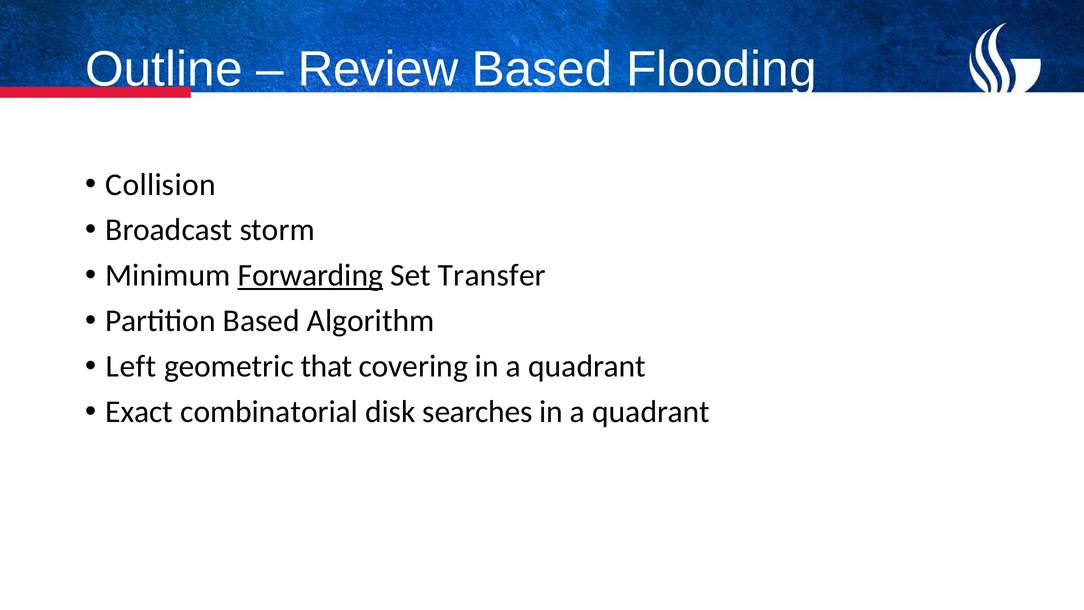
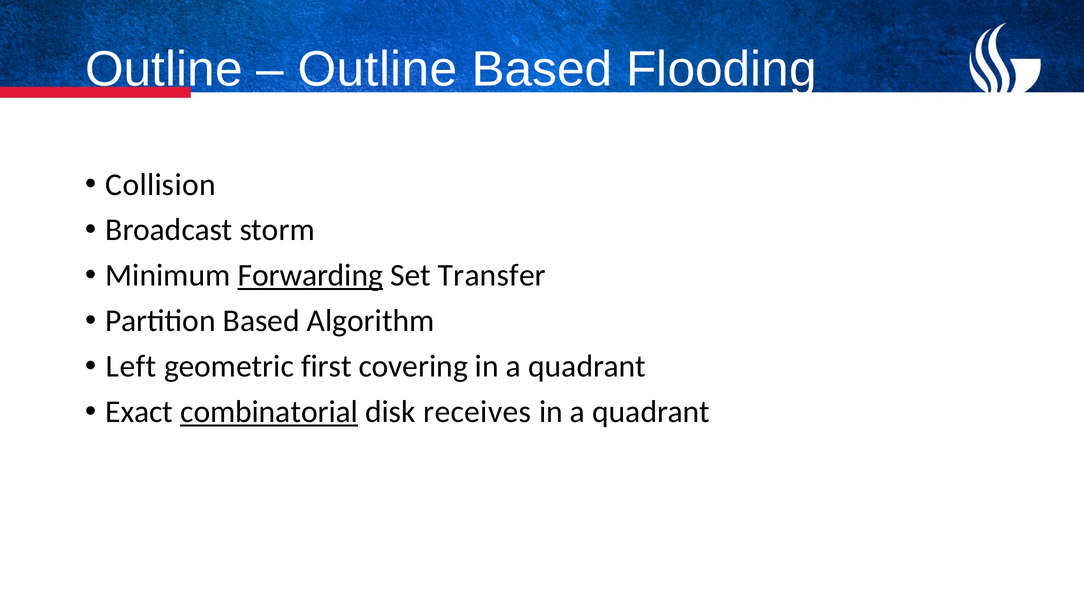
Review at (378, 69): Review -> Outline
that: that -> first
combinatorial underline: none -> present
searches: searches -> receives
